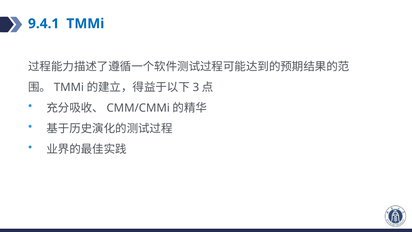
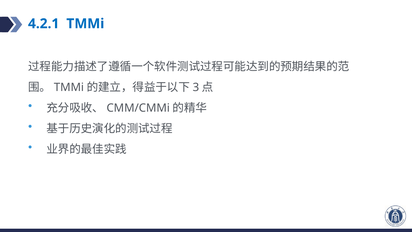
9.4.1: 9.4.1 -> 4.2.1
